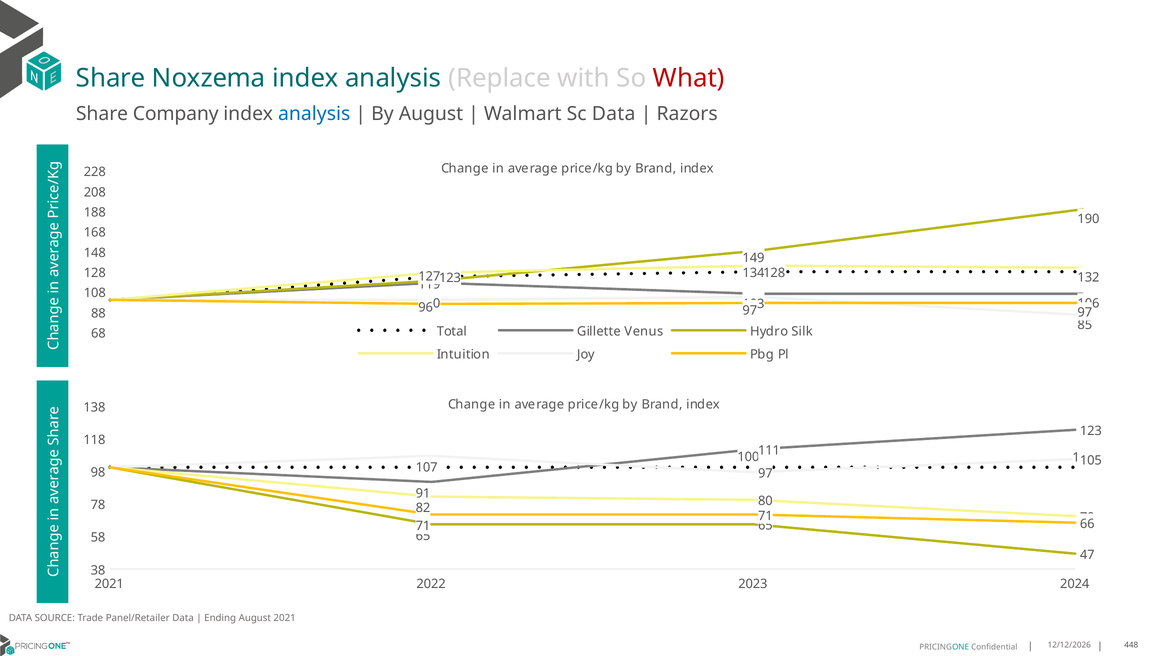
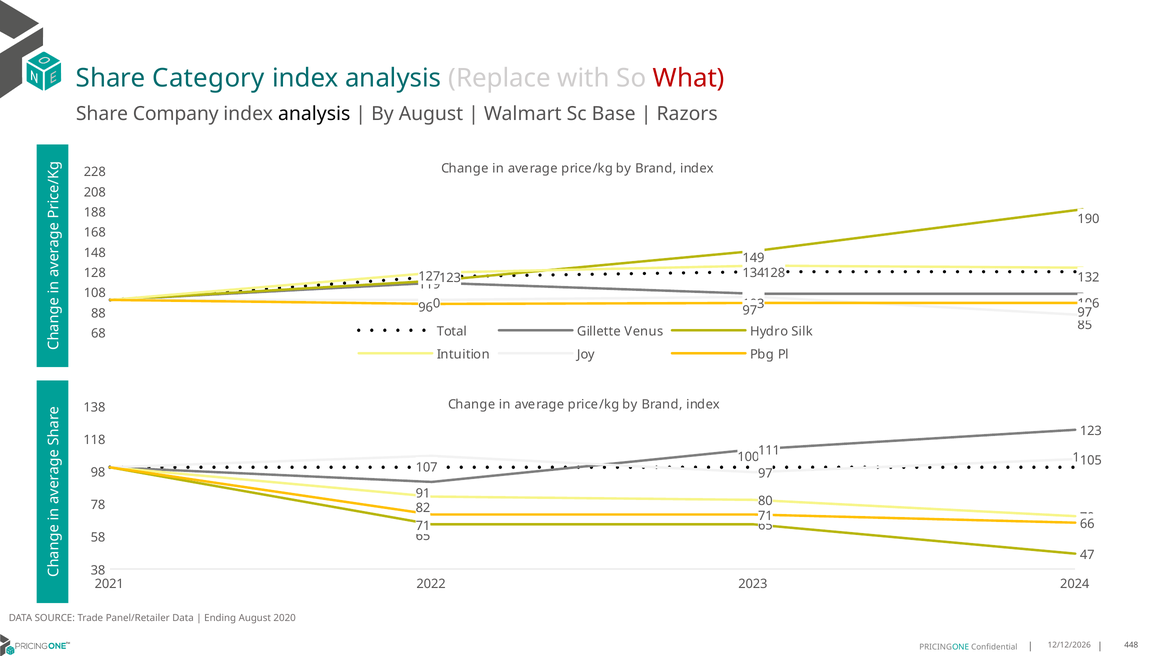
Noxzema: Noxzema -> Category
analysis at (314, 114) colour: blue -> black
Sc Data: Data -> Base
August 2021: 2021 -> 2020
